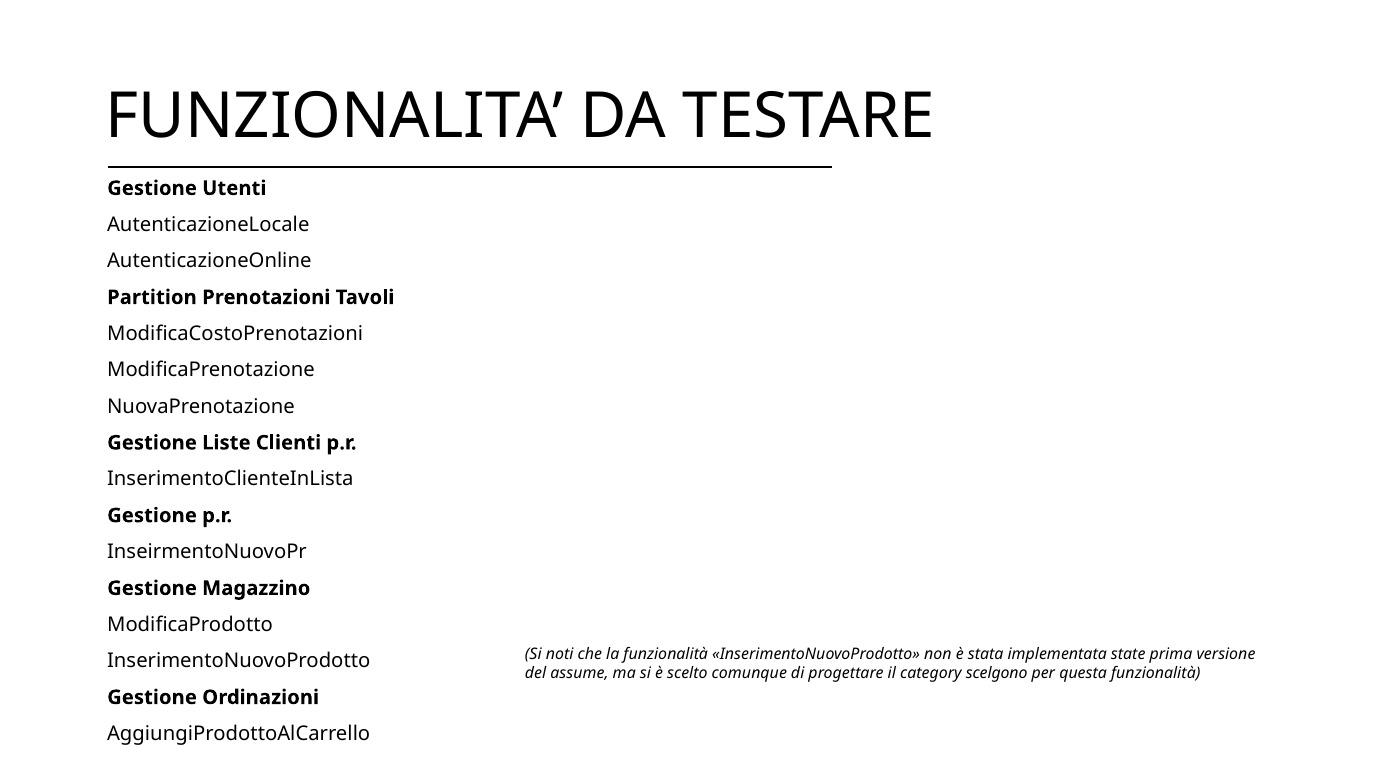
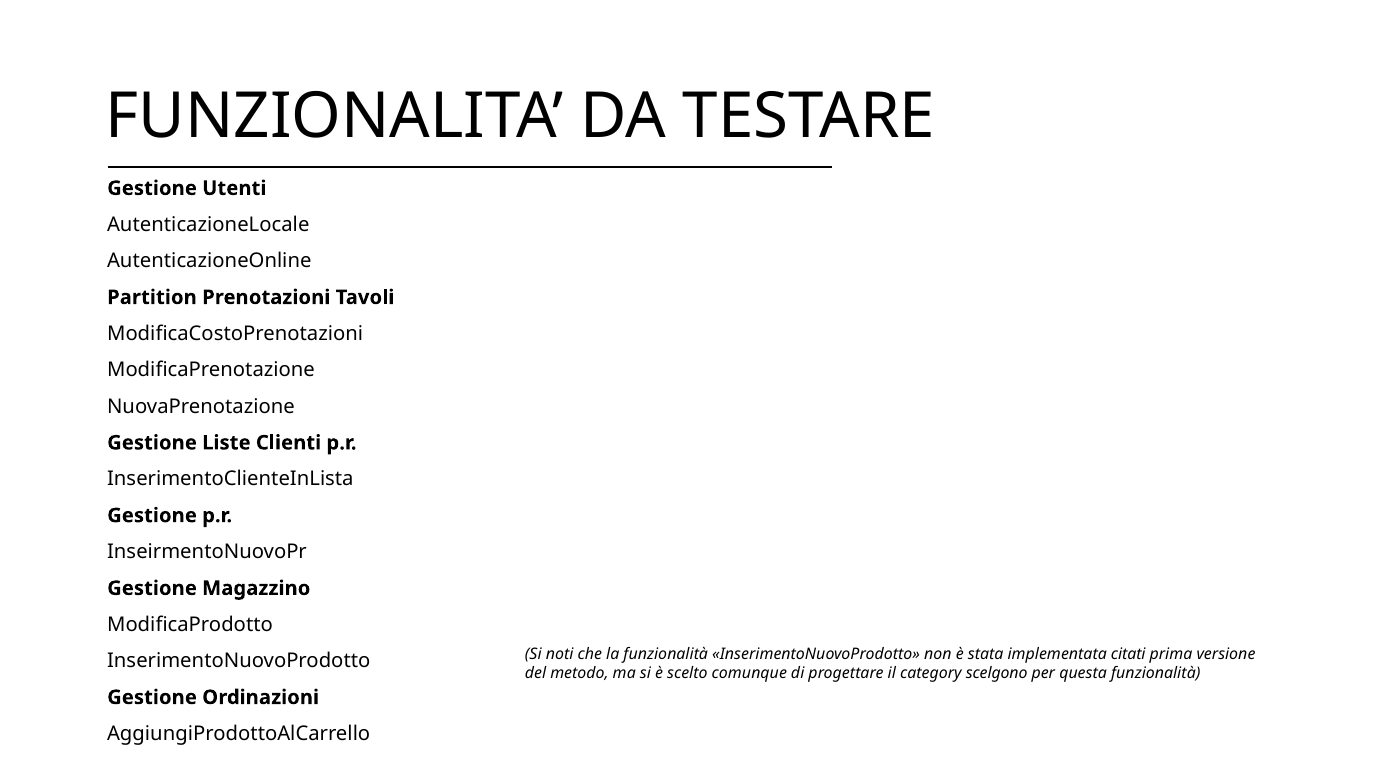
state: state -> citati
assume: assume -> metodo
